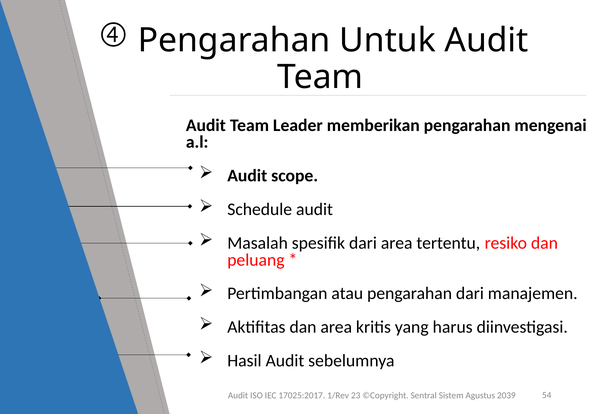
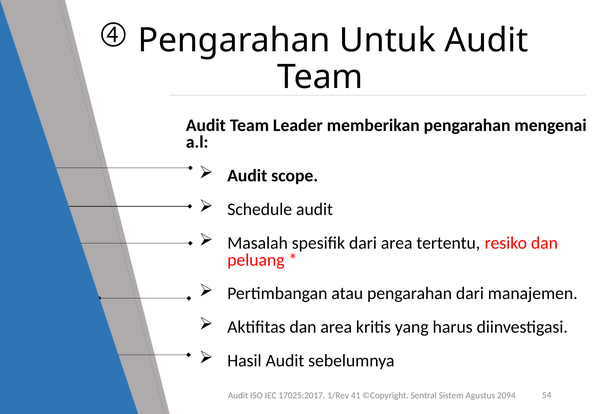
23: 23 -> 41
2039: 2039 -> 2094
